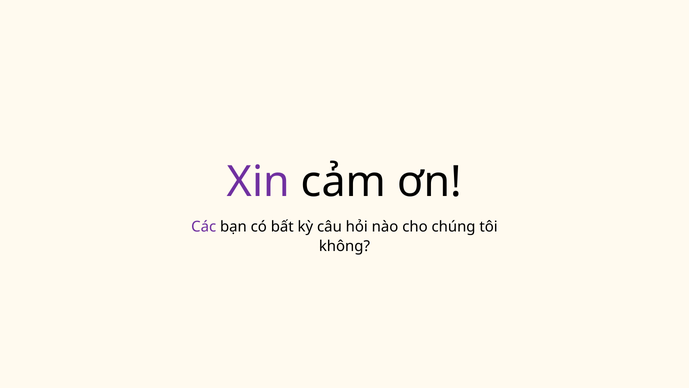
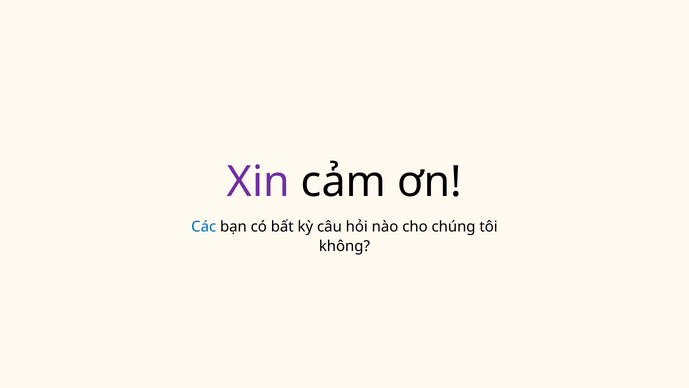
Các colour: purple -> blue
